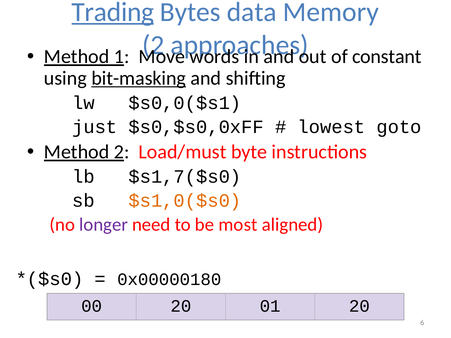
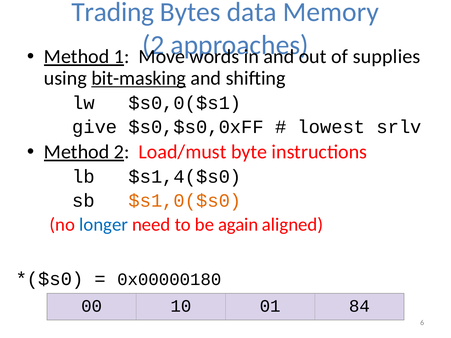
Trading underline: present -> none
constant: constant -> supplies
just: just -> give
goto: goto -> srlv
$s1,7($s0: $s1,7($s0 -> $s1,4($s0
longer colour: purple -> blue
most: most -> again
00 20: 20 -> 10
01 20: 20 -> 84
